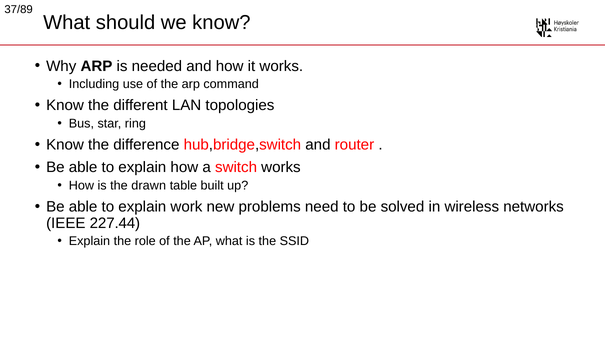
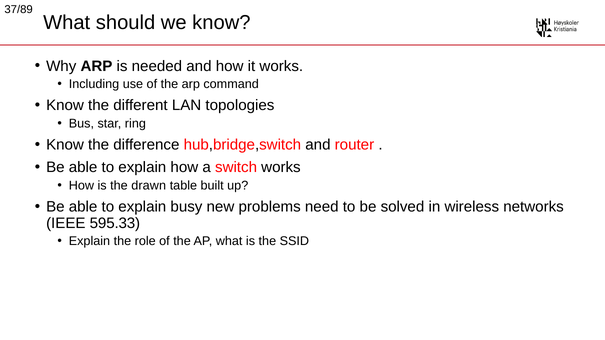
work: work -> busy
227.44: 227.44 -> 595.33
